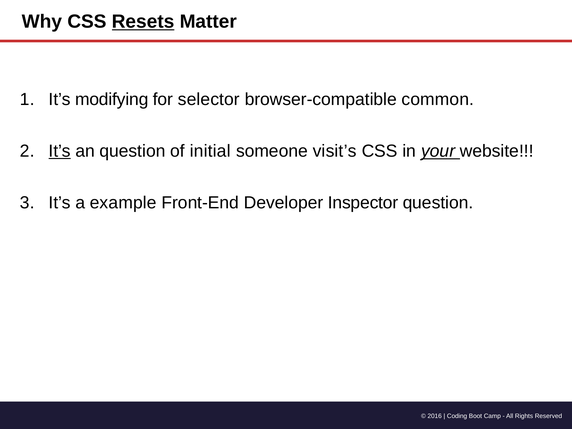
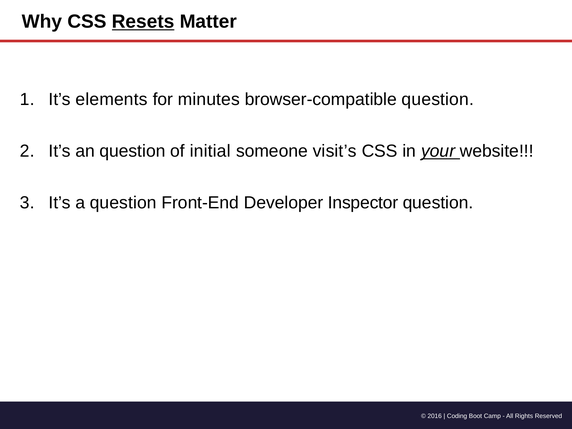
modifying: modifying -> elements
selector: selector -> minutes
browser-compatible common: common -> question
It’s at (60, 151) underline: present -> none
a example: example -> question
